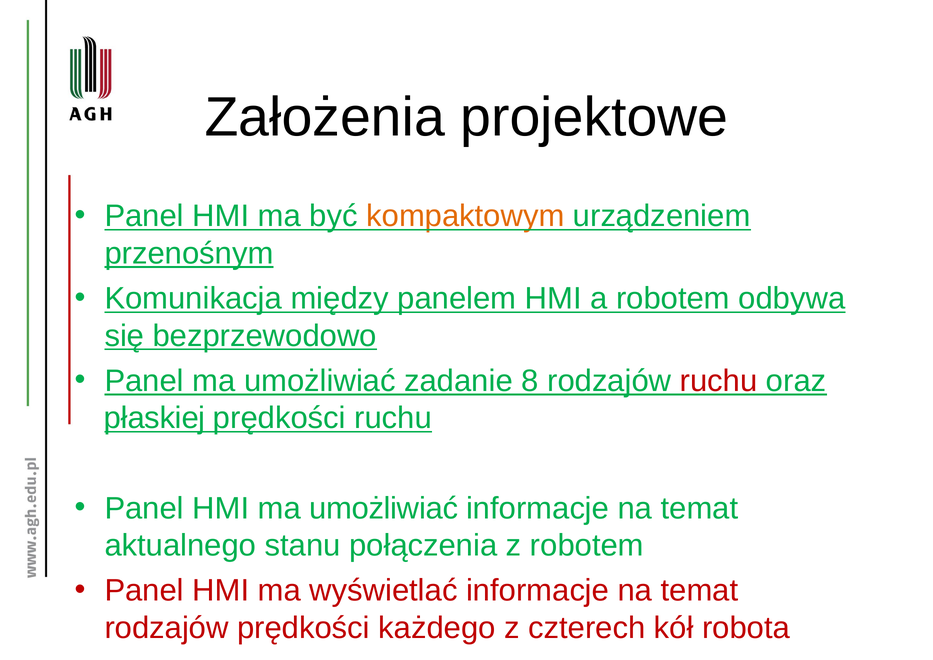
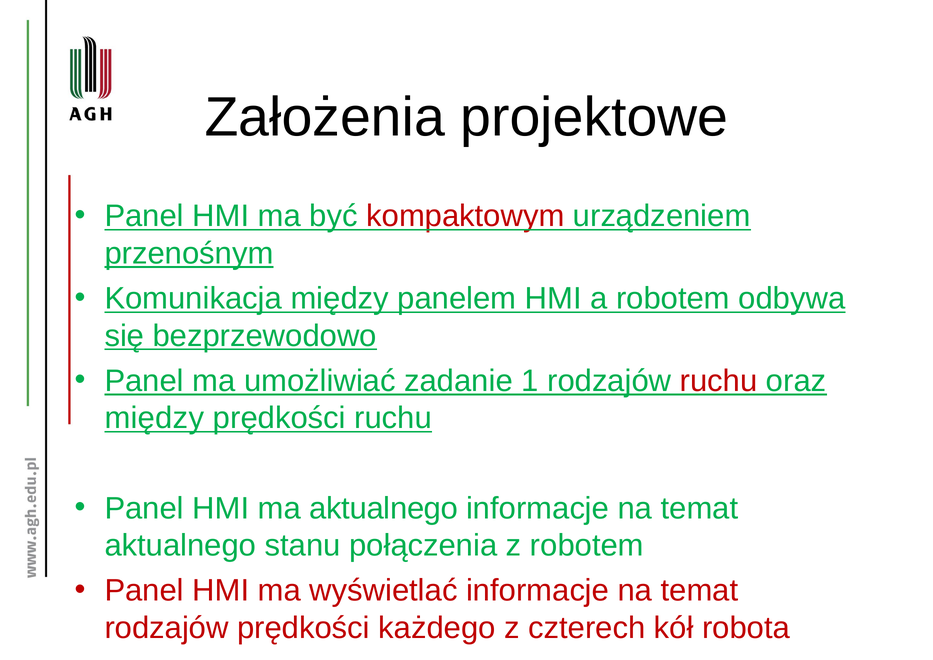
kompaktowym colour: orange -> red
8: 8 -> 1
płaskiej at (155, 418): płaskiej -> między
HMI ma umożliwiać: umożliwiać -> aktualnego
